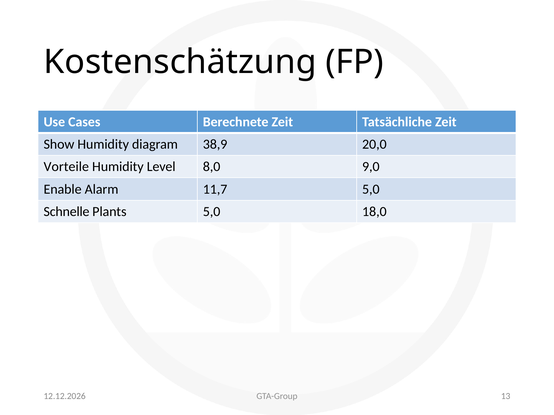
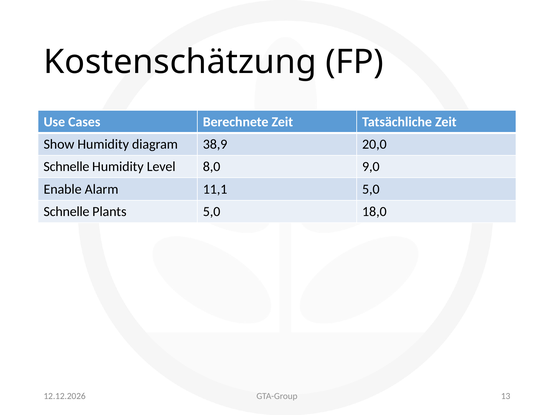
Vorteile at (66, 167): Vorteile -> Schnelle
11,7: 11,7 -> 11,1
